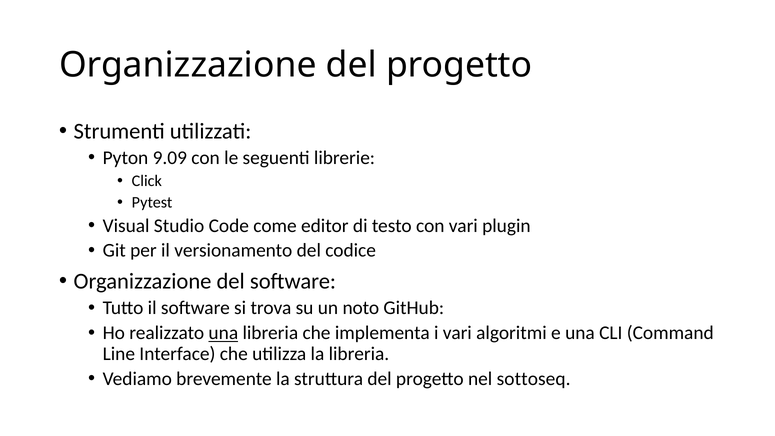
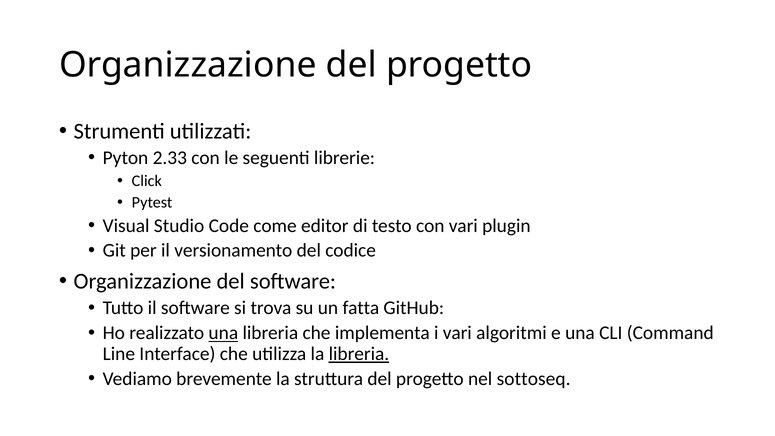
9.09: 9.09 -> 2.33
noto: noto -> fatta
libreria at (359, 354) underline: none -> present
